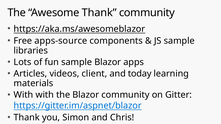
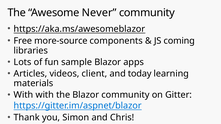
Awesome Thank: Thank -> Never
apps-source: apps-source -> more-source
JS sample: sample -> coming
